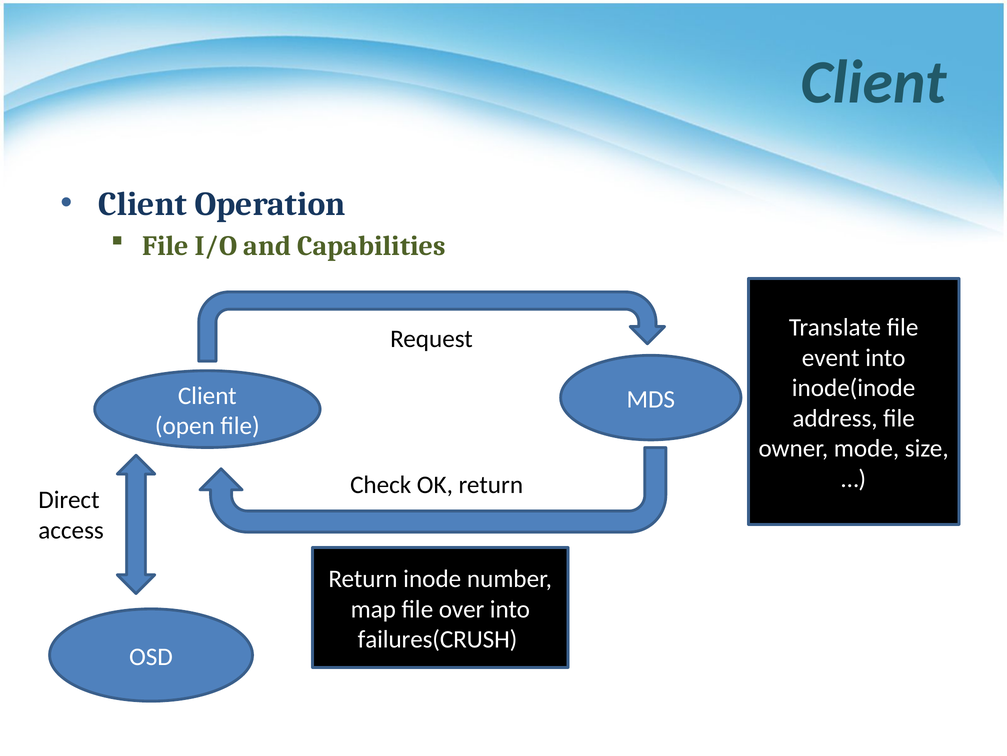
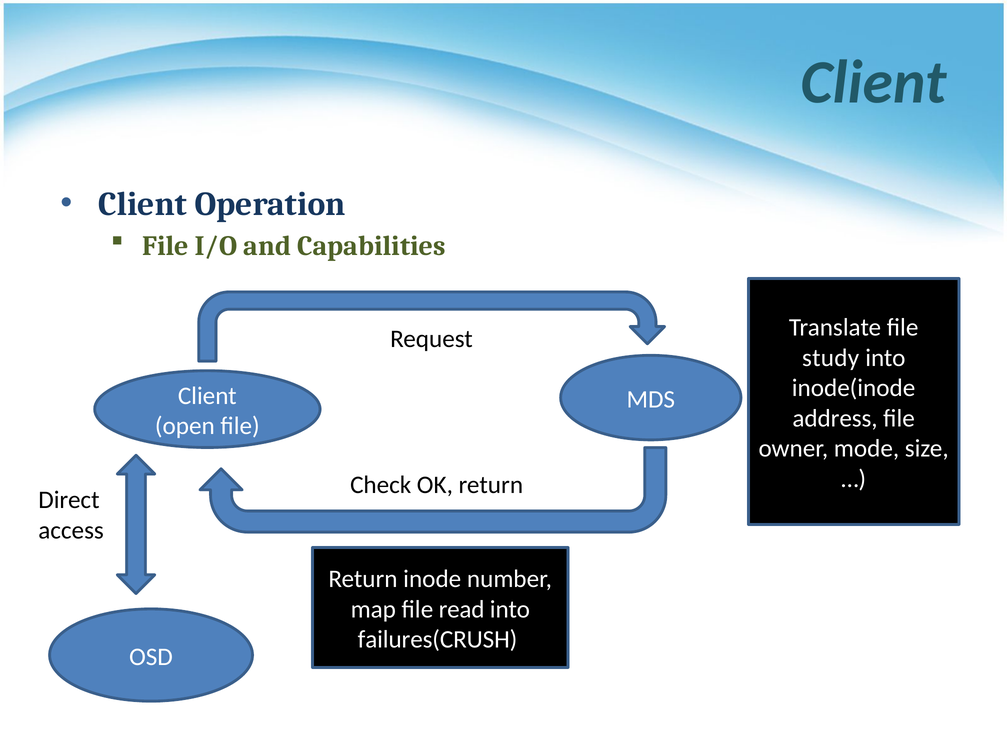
event: event -> study
over: over -> read
